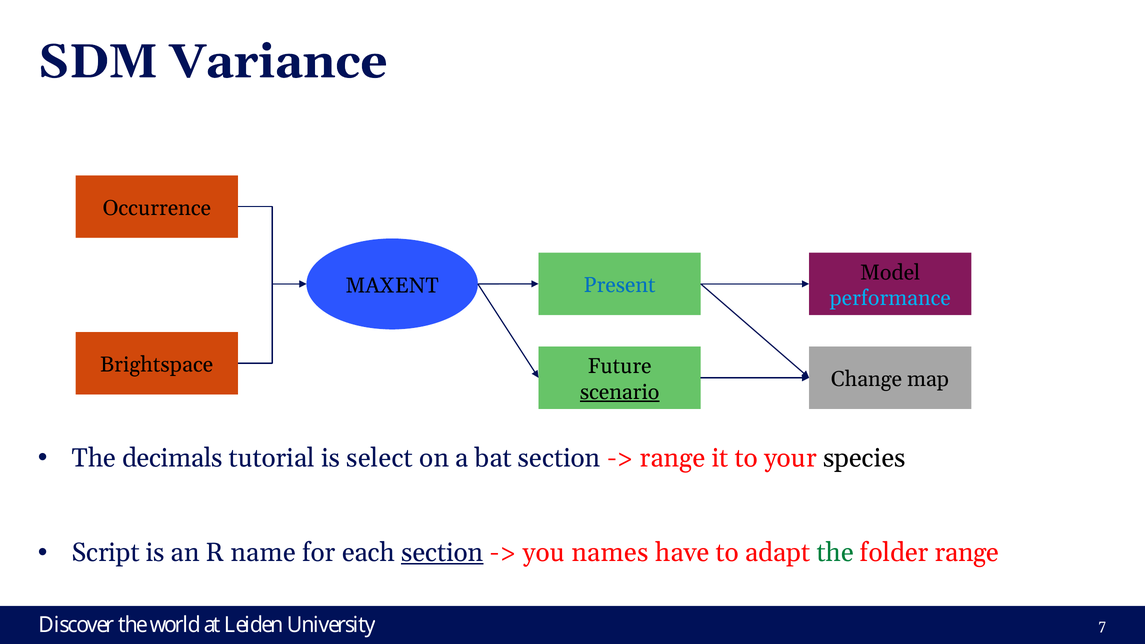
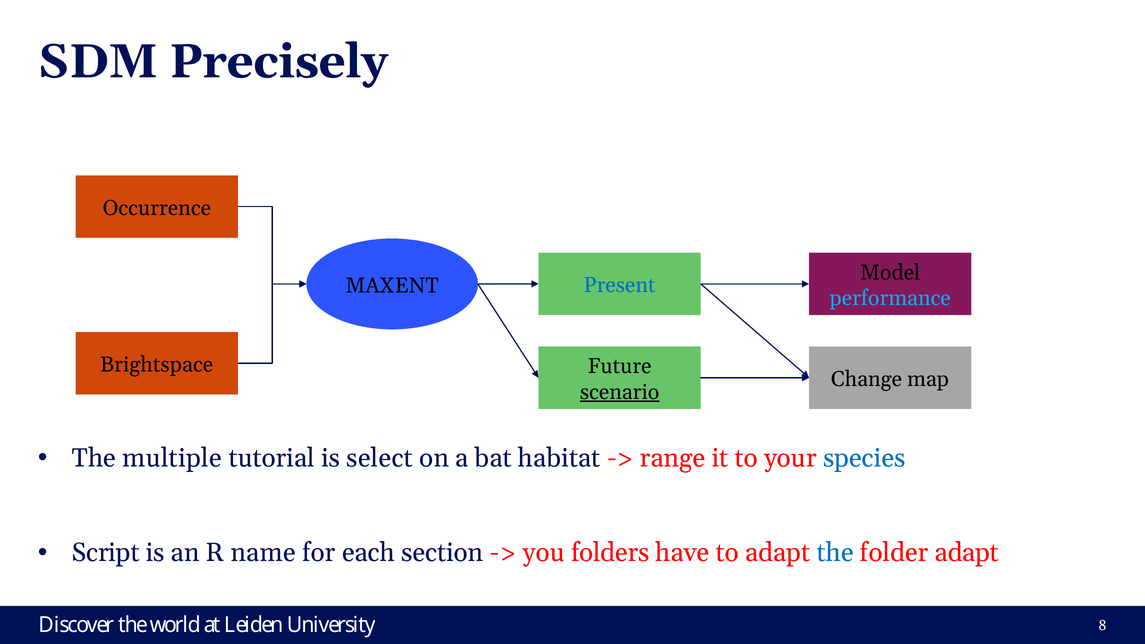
Variance: Variance -> Precisely
decimals: decimals -> multiple
bat section: section -> habitat
species colour: black -> blue
section at (442, 552) underline: present -> none
names: names -> folders
the at (835, 552) colour: green -> blue
folder range: range -> adapt
7: 7 -> 8
